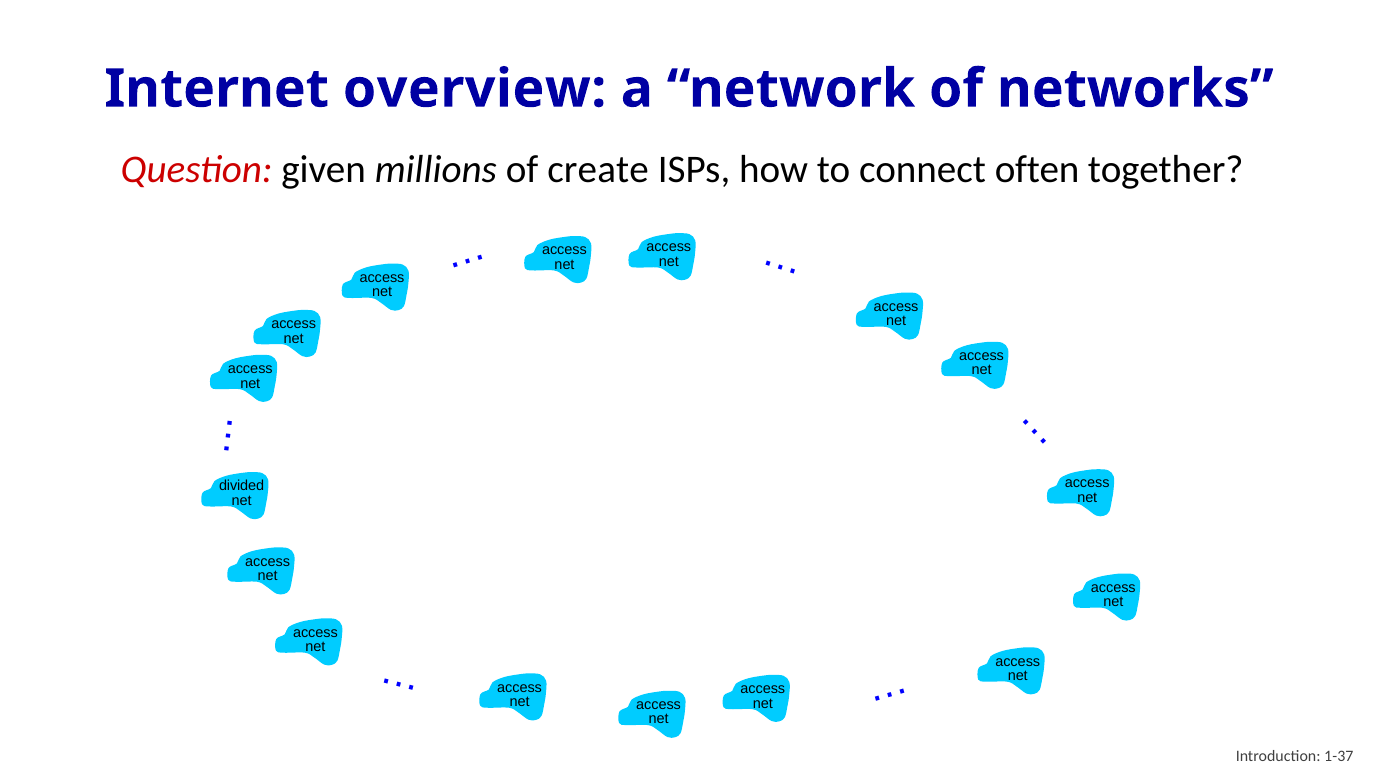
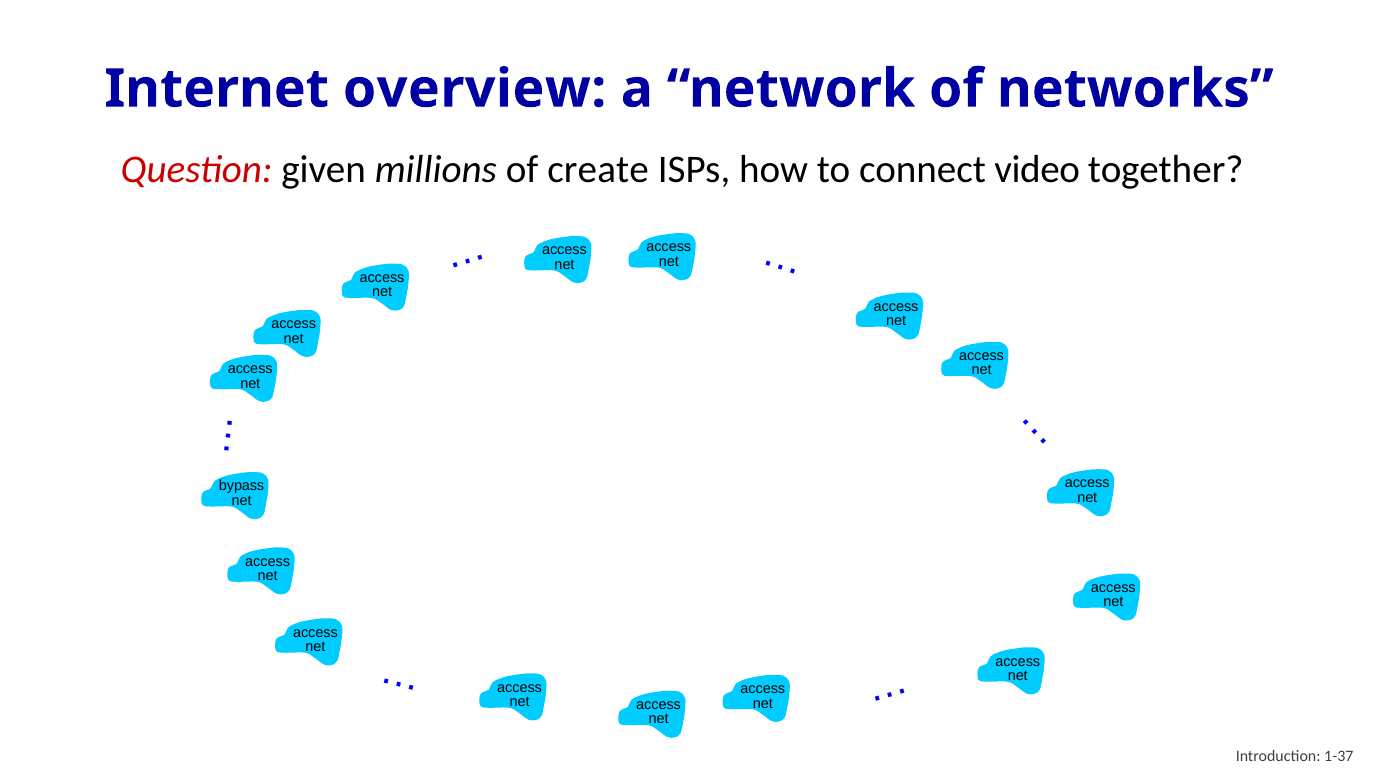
often: often -> video
divided: divided -> bypass
